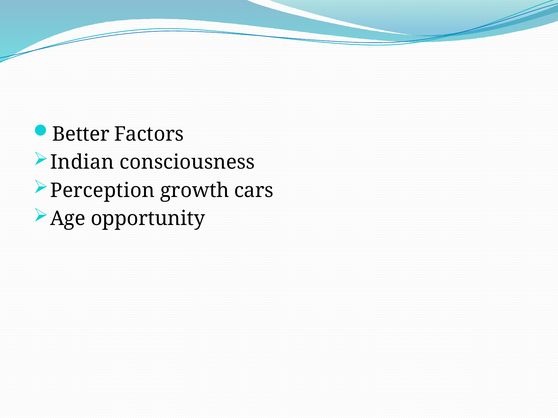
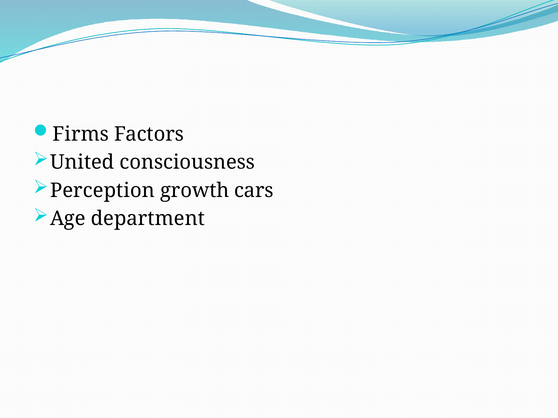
Better: Better -> Firms
Indian: Indian -> United
opportunity: opportunity -> department
